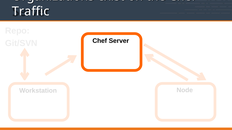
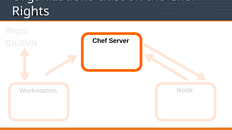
Traffic: Traffic -> Rights
